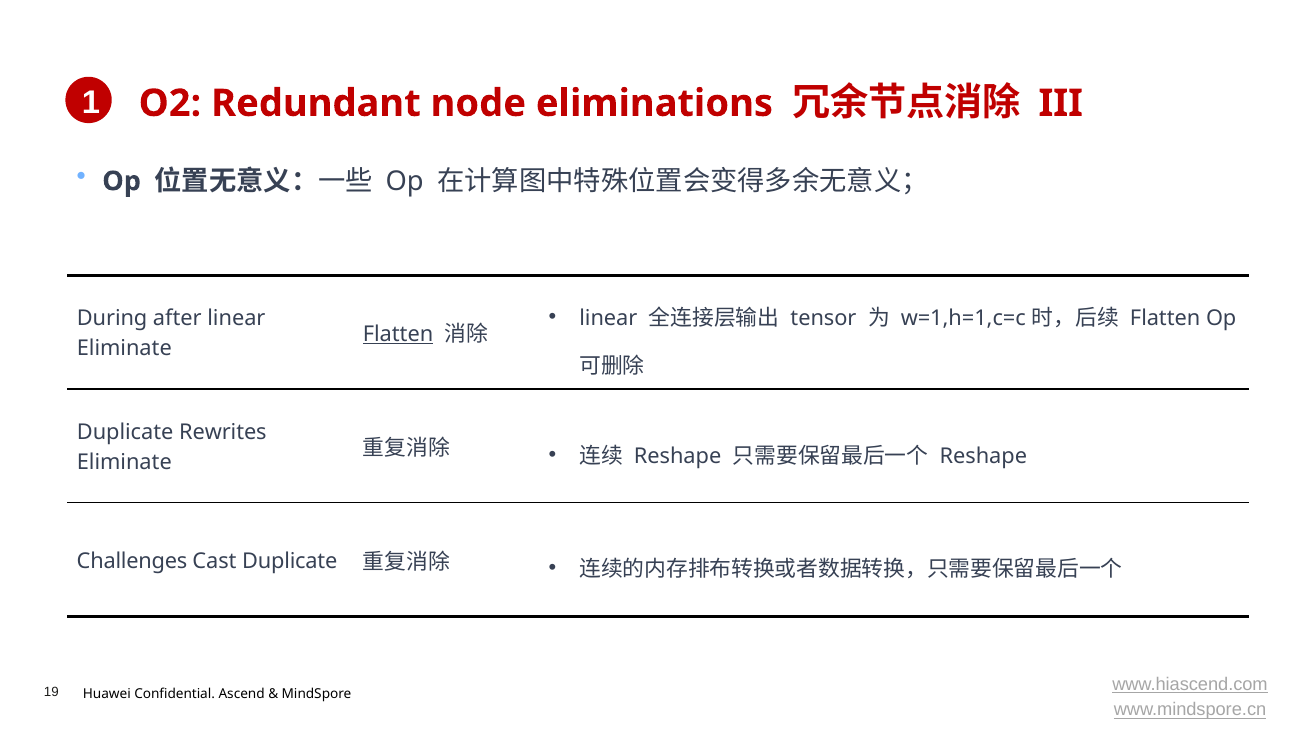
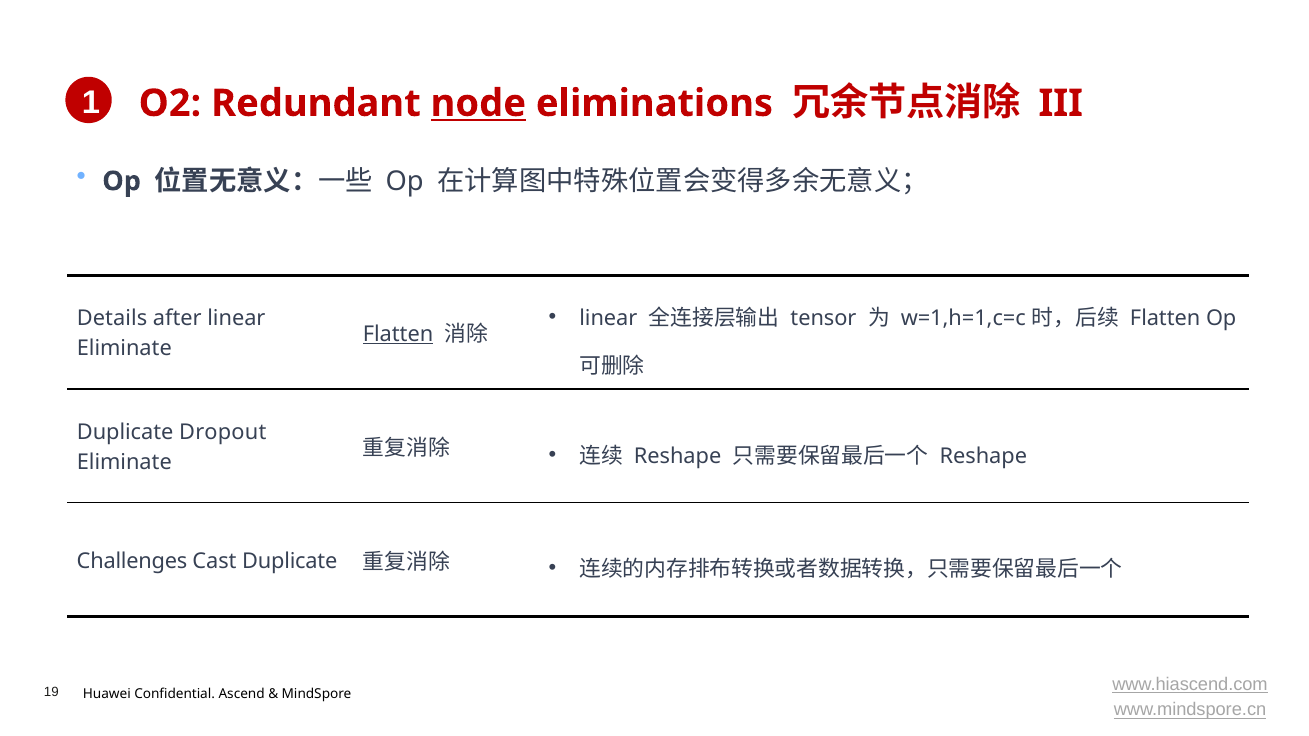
node underline: none -> present
During: During -> Details
Rewrites: Rewrites -> Dropout
